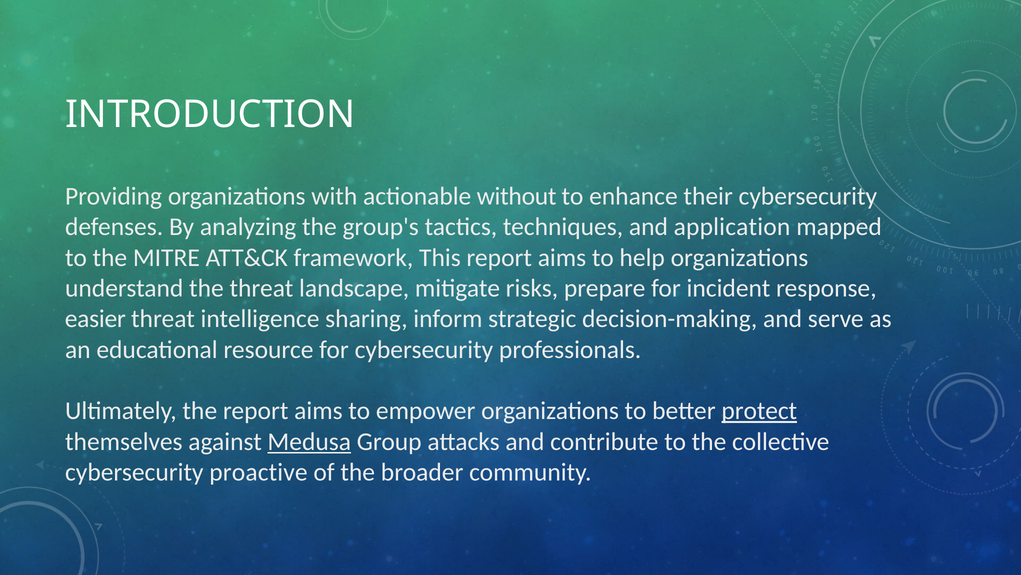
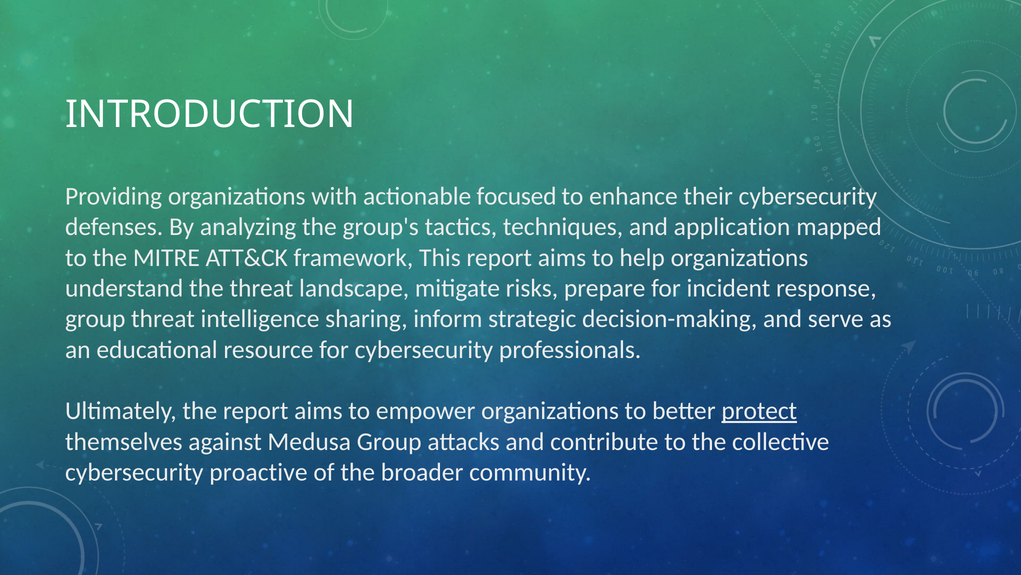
without: without -> focused
easier at (95, 319): easier -> group
Medusa underline: present -> none
